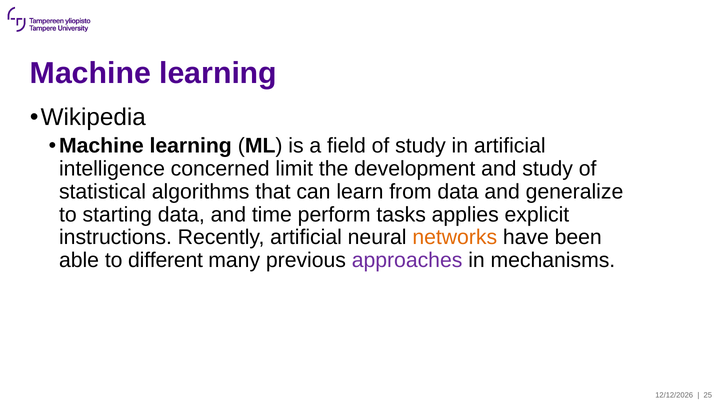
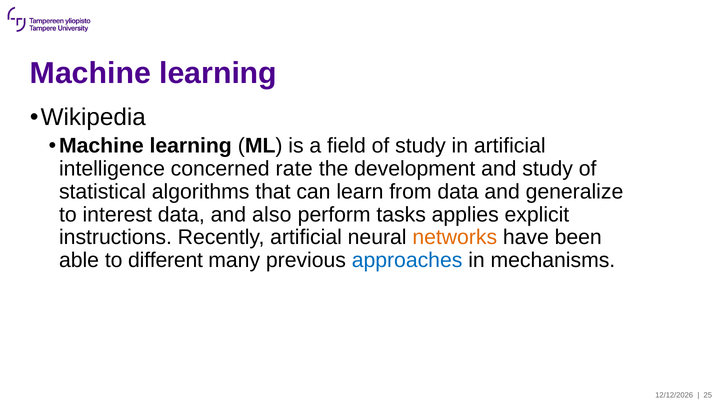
limit: limit -> rate
starting: starting -> interest
time: time -> also
approaches colour: purple -> blue
